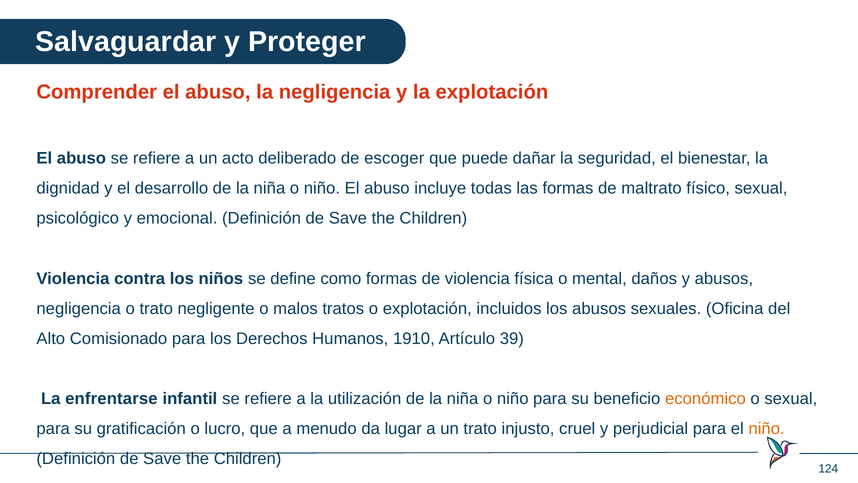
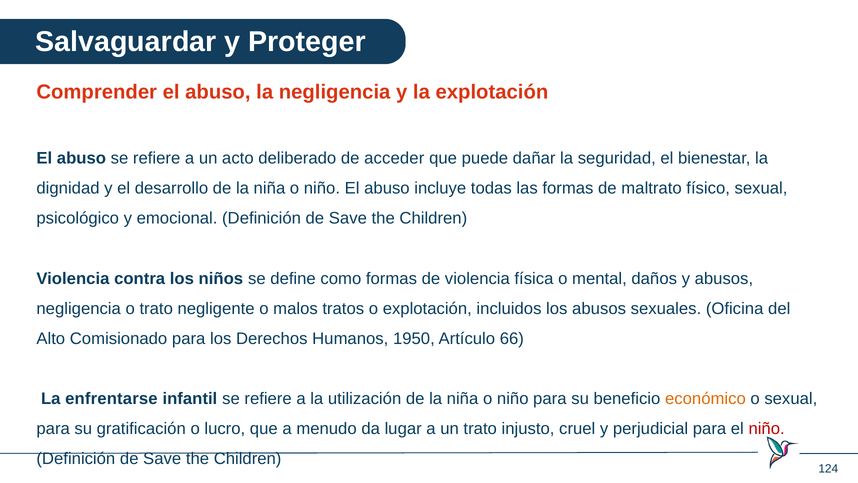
escoger: escoger -> acceder
1910: 1910 -> 1950
39: 39 -> 66
niño at (767, 428) colour: orange -> red
